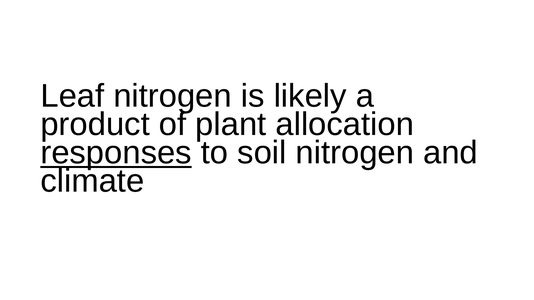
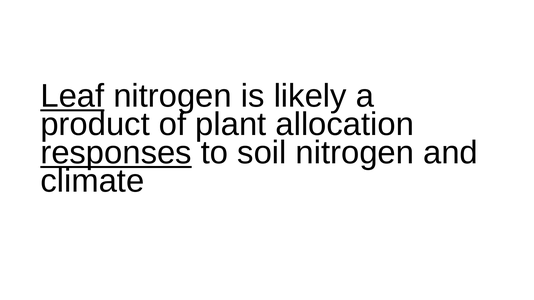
Leaf underline: none -> present
